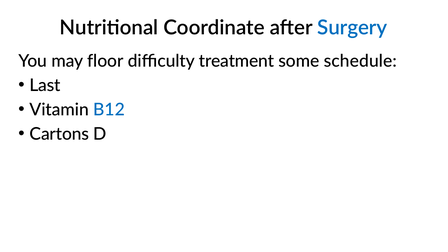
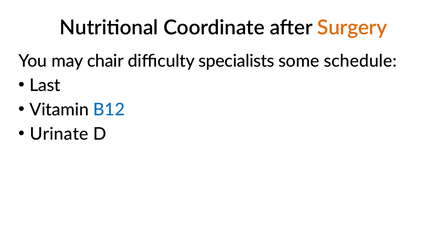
Surgery colour: blue -> orange
floor: floor -> chair
treatment: treatment -> specialists
Cartons: Cartons -> Urinate
